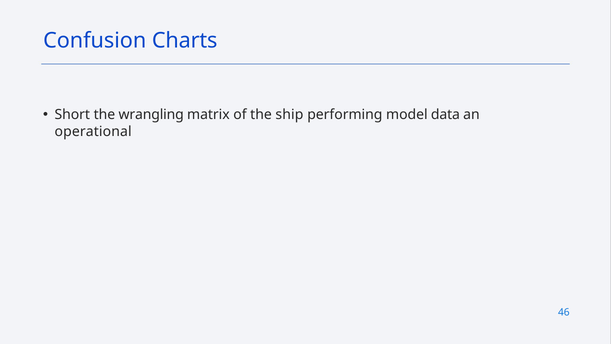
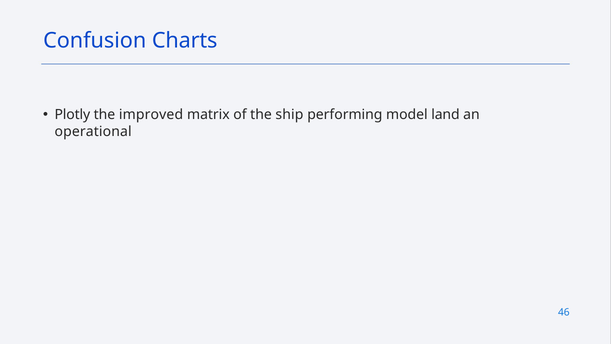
Short: Short -> Plotly
wrangling: wrangling -> improved
data: data -> land
